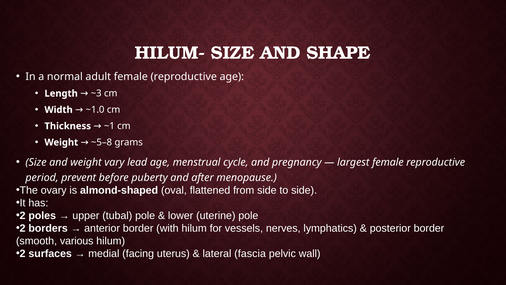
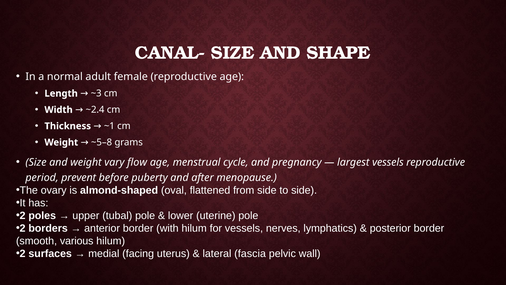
HILUM-: HILUM- -> CANAL-
~1.0: ~1.0 -> ~2.4
lead: lead -> flow
largest female: female -> vessels
